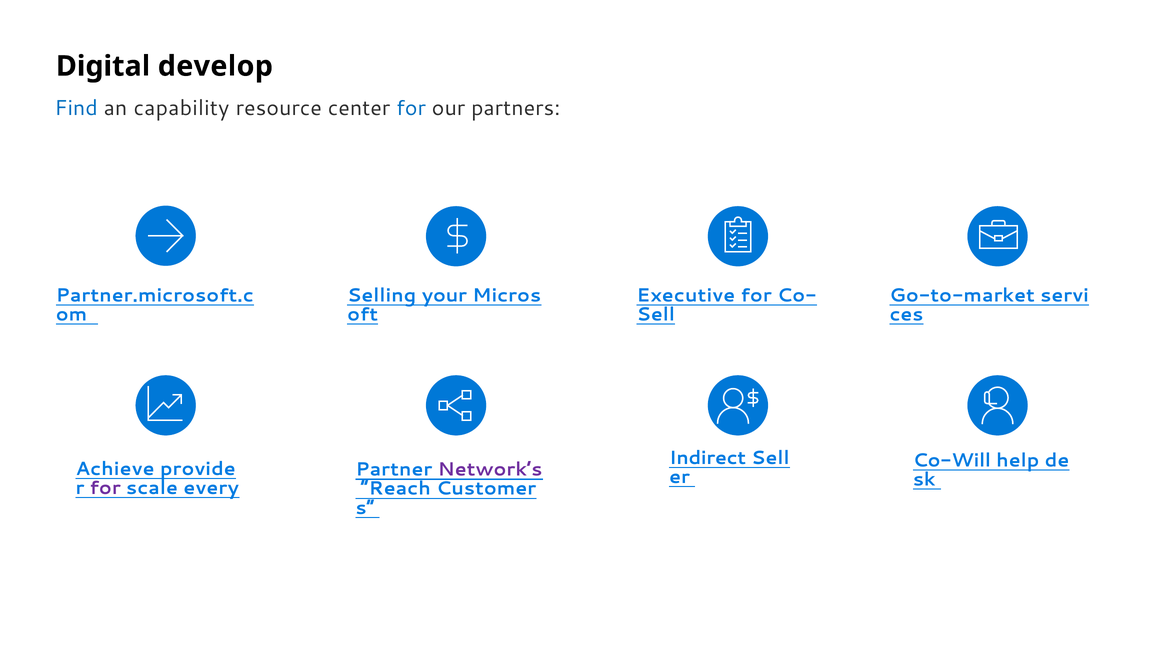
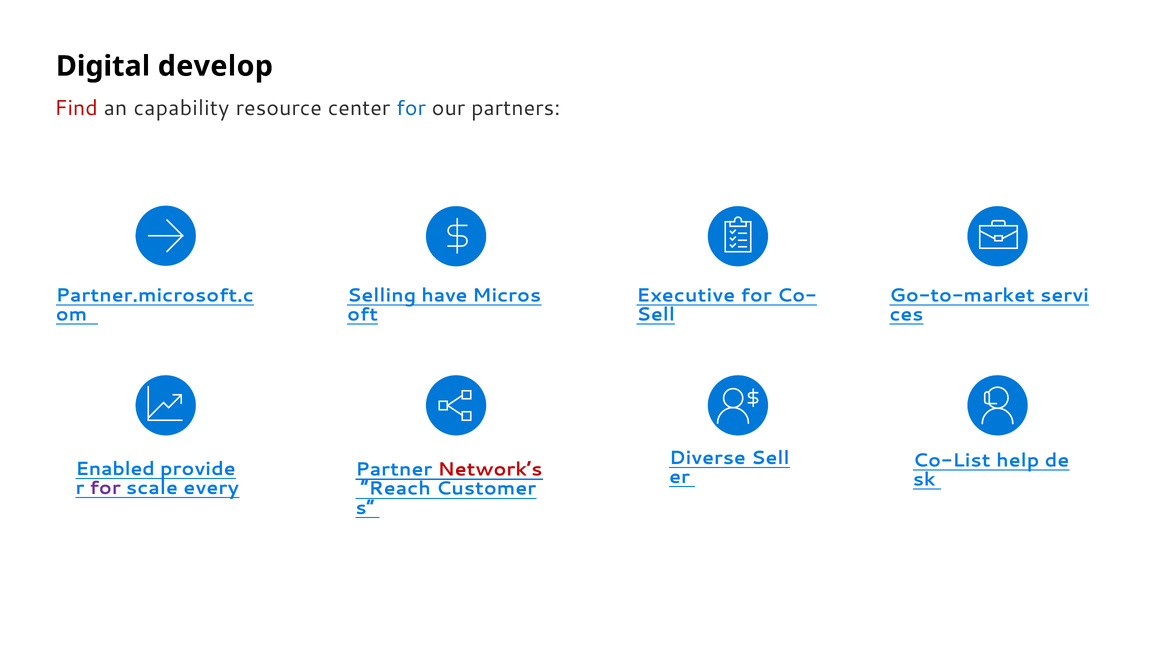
Find colour: blue -> red
your: your -> have
Indirect: Indirect -> Diverse
Co-Will: Co-Will -> Co-List
Achieve: Achieve -> Enabled
Network’s colour: purple -> red
